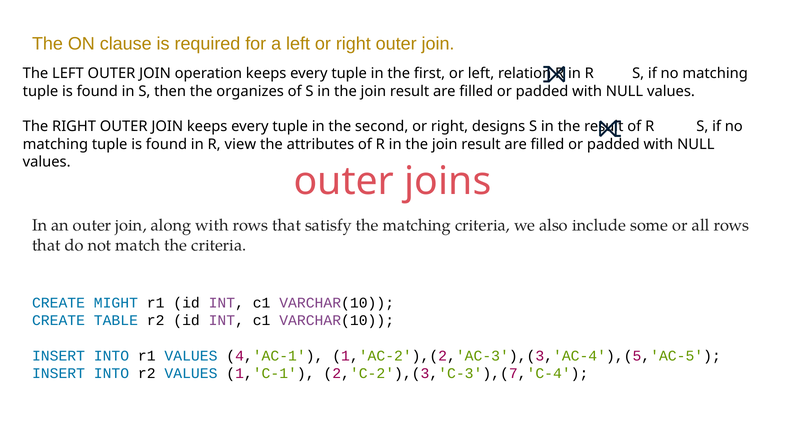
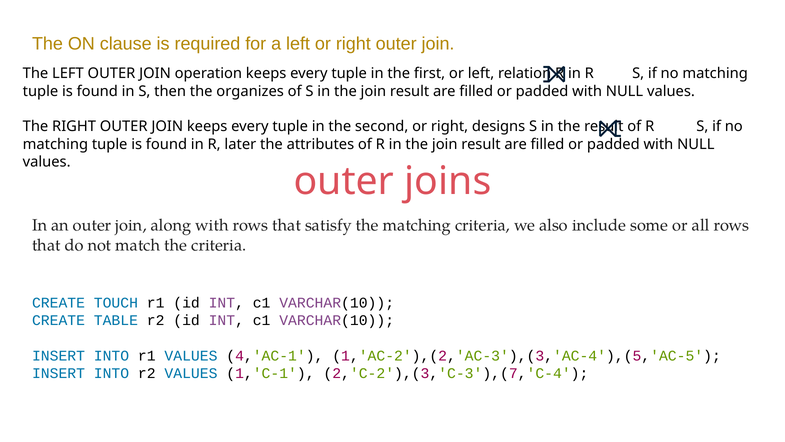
view: view -> later
MIGHT: MIGHT -> TOUCH
